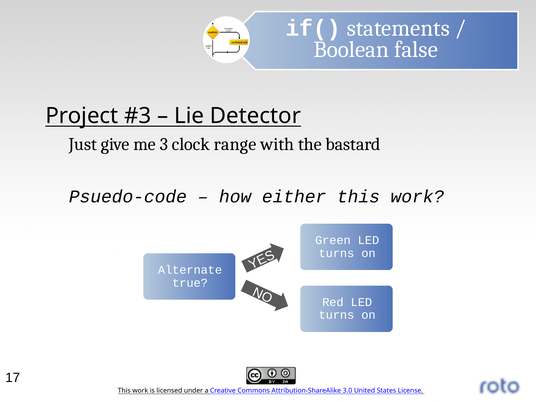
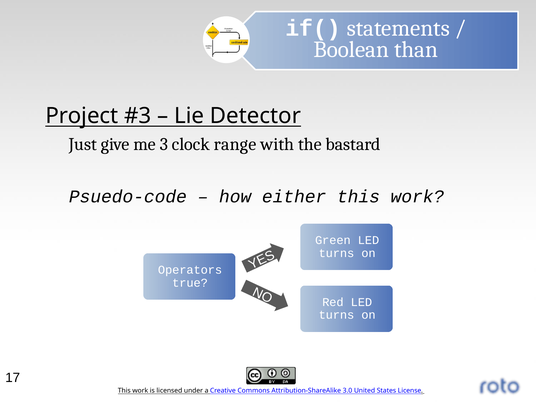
false: false -> than
Alternate: Alternate -> Operators
